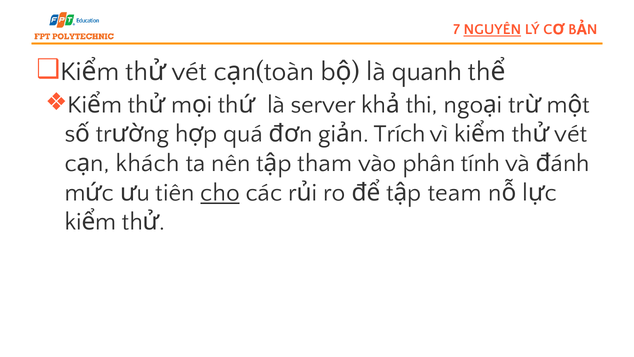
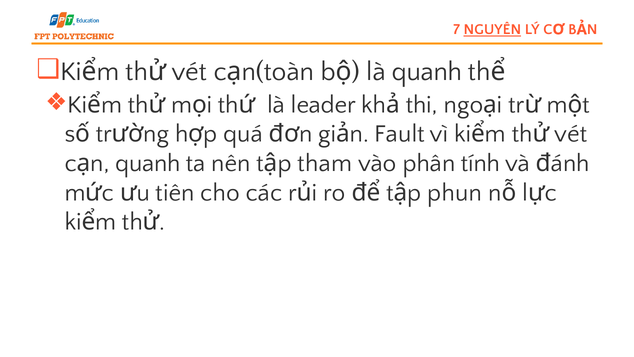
server: server -> leader
Trích: Trích -> Fault
khách at (148, 163): khách -> quanh
cho underline: present -> none
team: team -> phun
